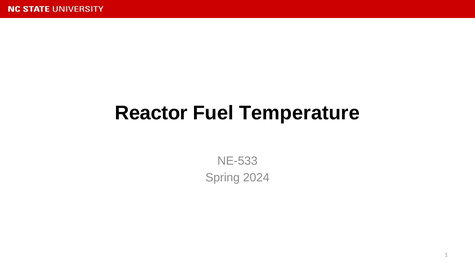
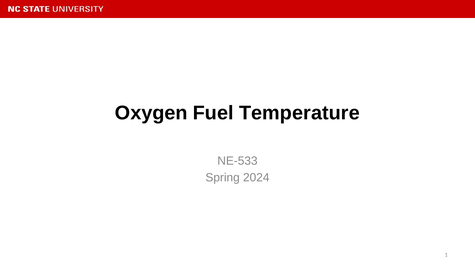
Reactor: Reactor -> Oxygen
